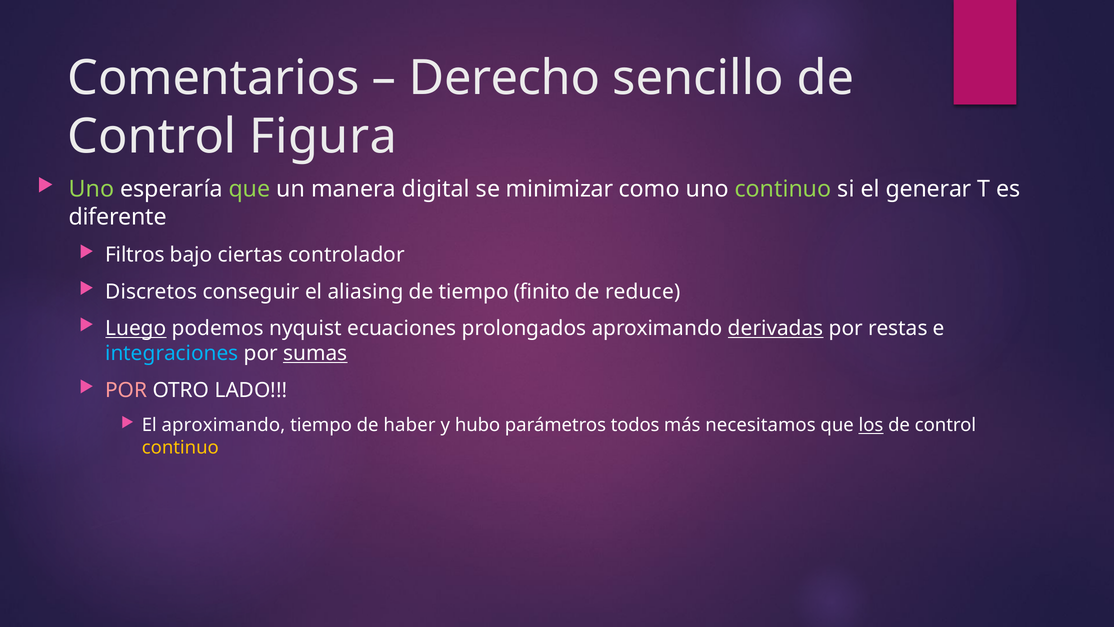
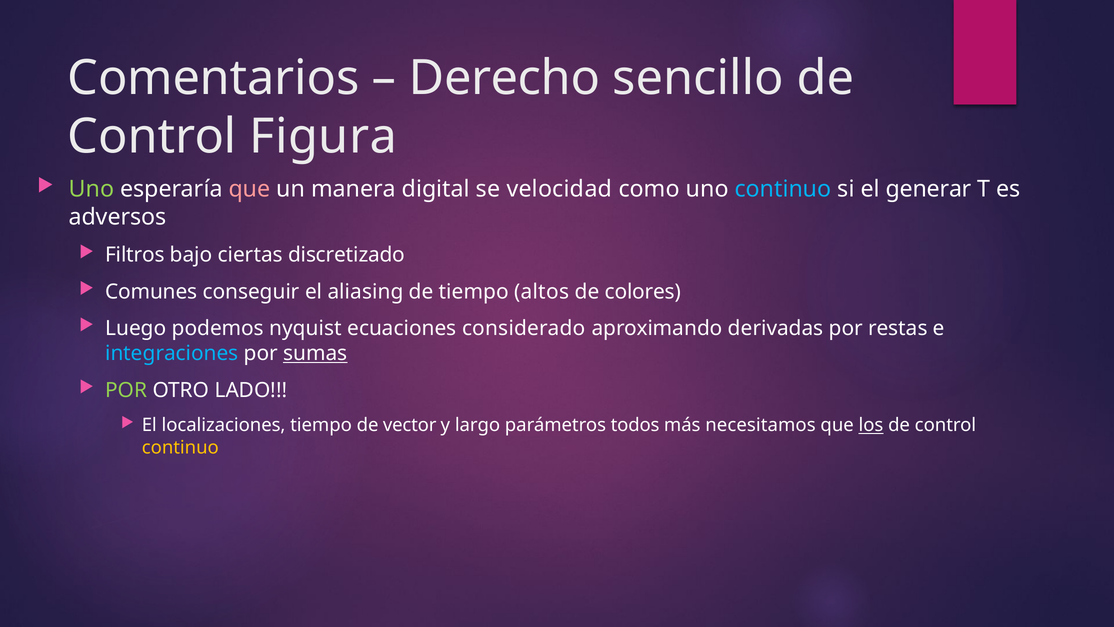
que at (250, 189) colour: light green -> pink
minimizar: minimizar -> velocidad
continuo at (783, 189) colour: light green -> light blue
diferente: diferente -> adversos
controlador: controlador -> discretizado
Discretos: Discretos -> Comunes
finito: finito -> altos
reduce: reduce -> colores
Luego underline: present -> none
prolongados: prolongados -> considerado
derivadas underline: present -> none
POR at (126, 390) colour: pink -> light green
El aproximando: aproximando -> localizaciones
haber: haber -> vector
hubo: hubo -> largo
